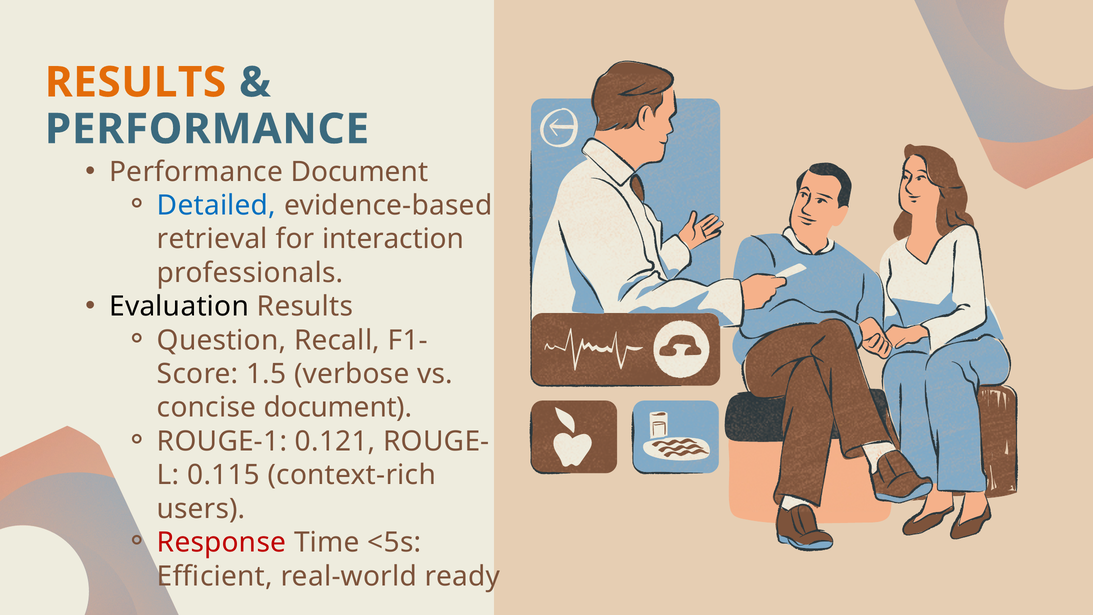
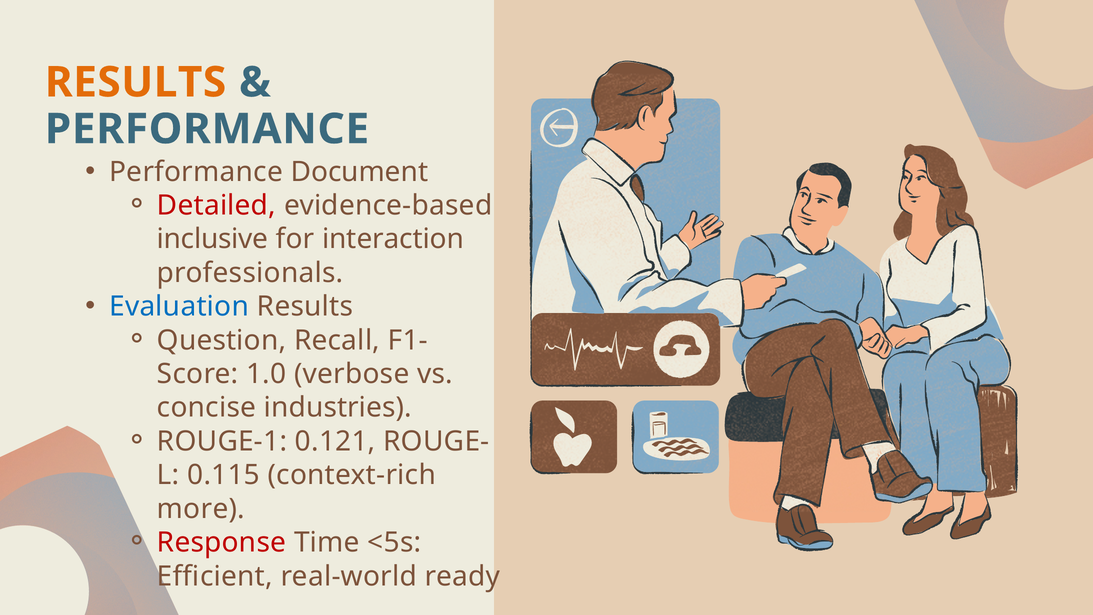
Detailed colour: blue -> red
retrieval: retrieval -> inclusive
Evaluation colour: black -> blue
1.5: 1.5 -> 1.0
concise document: document -> industries
users: users -> more
